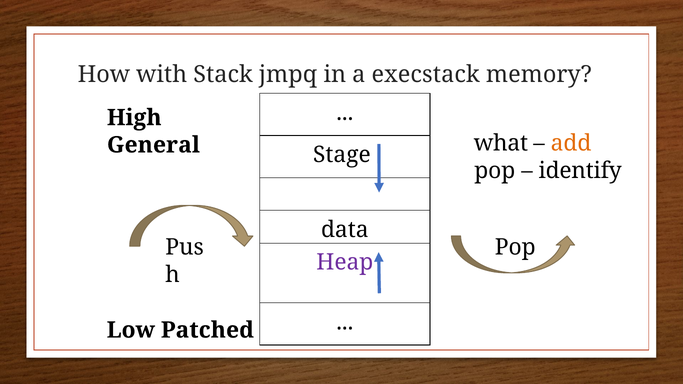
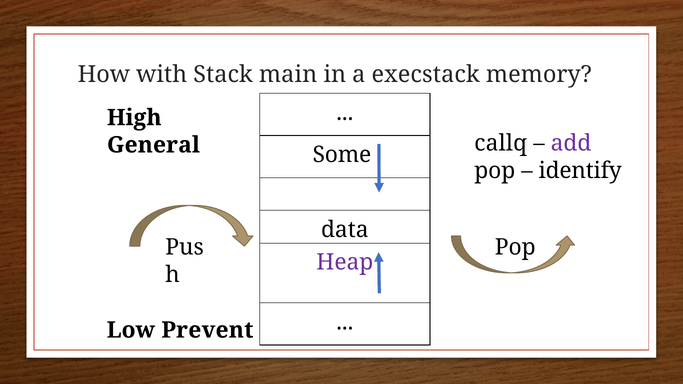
jmpq: jmpq -> main
what: what -> callq
add colour: orange -> purple
Stage: Stage -> Some
Patched: Patched -> Prevent
